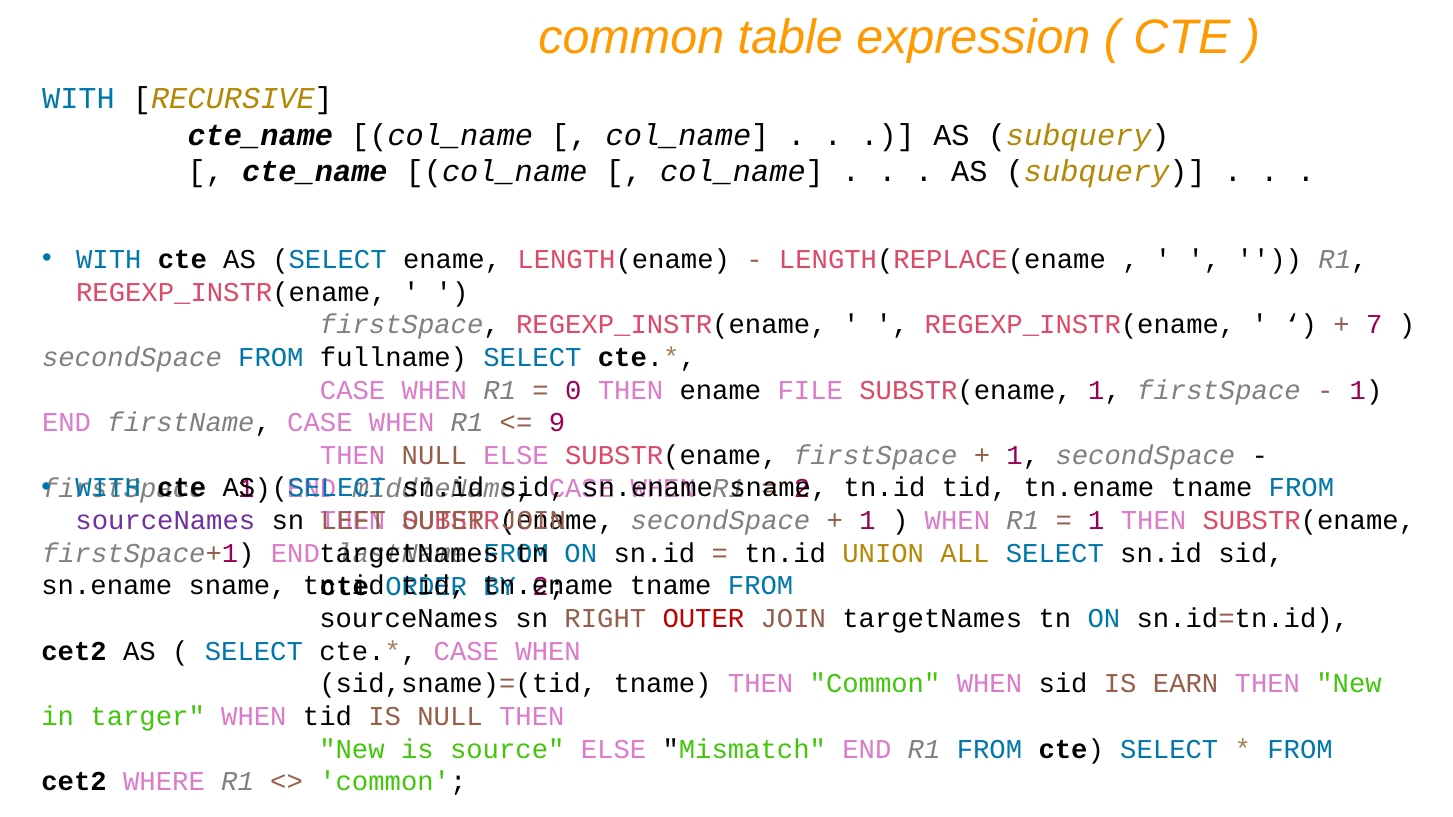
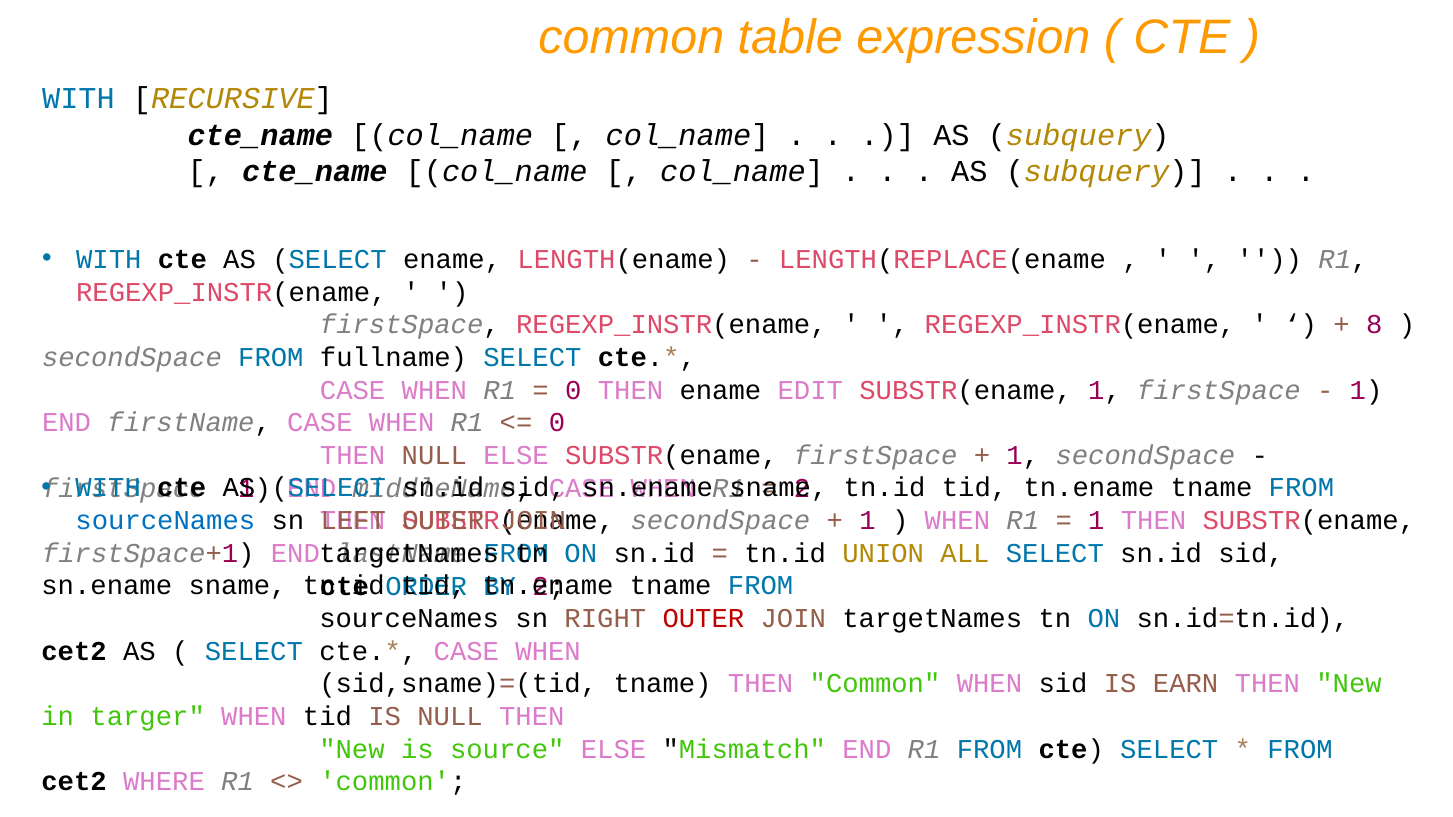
7: 7 -> 8
FILE: FILE -> EDIT
9 at (557, 423): 9 -> 0
sourceNames at (165, 521) colour: purple -> blue
